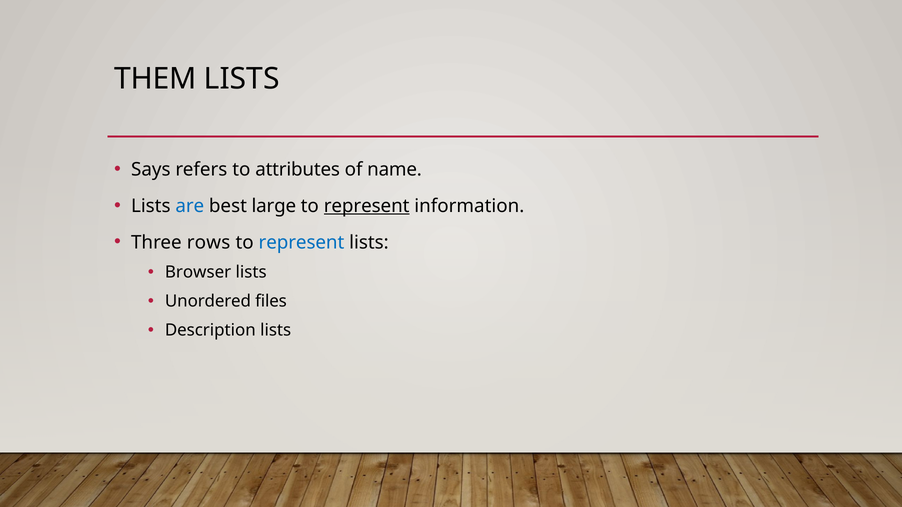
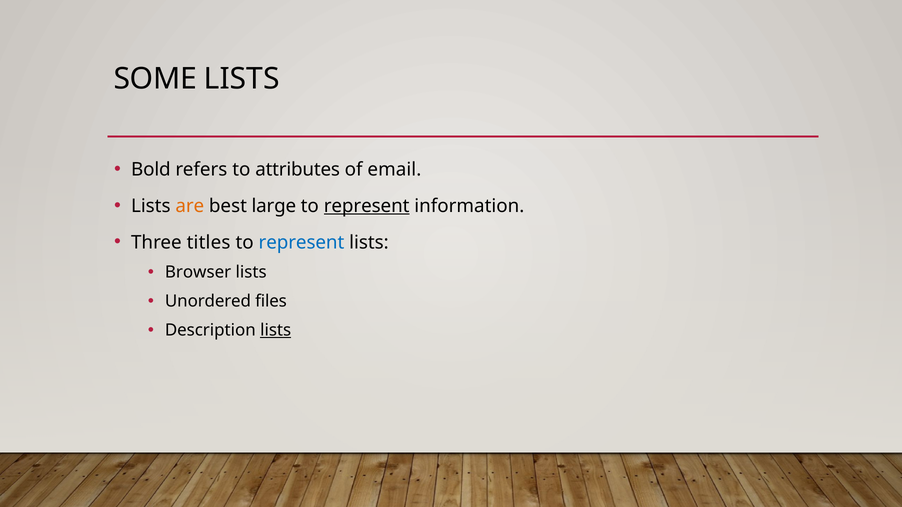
THEM: THEM -> SOME
Says: Says -> Bold
name: name -> email
are colour: blue -> orange
rows: rows -> titles
lists at (276, 331) underline: none -> present
